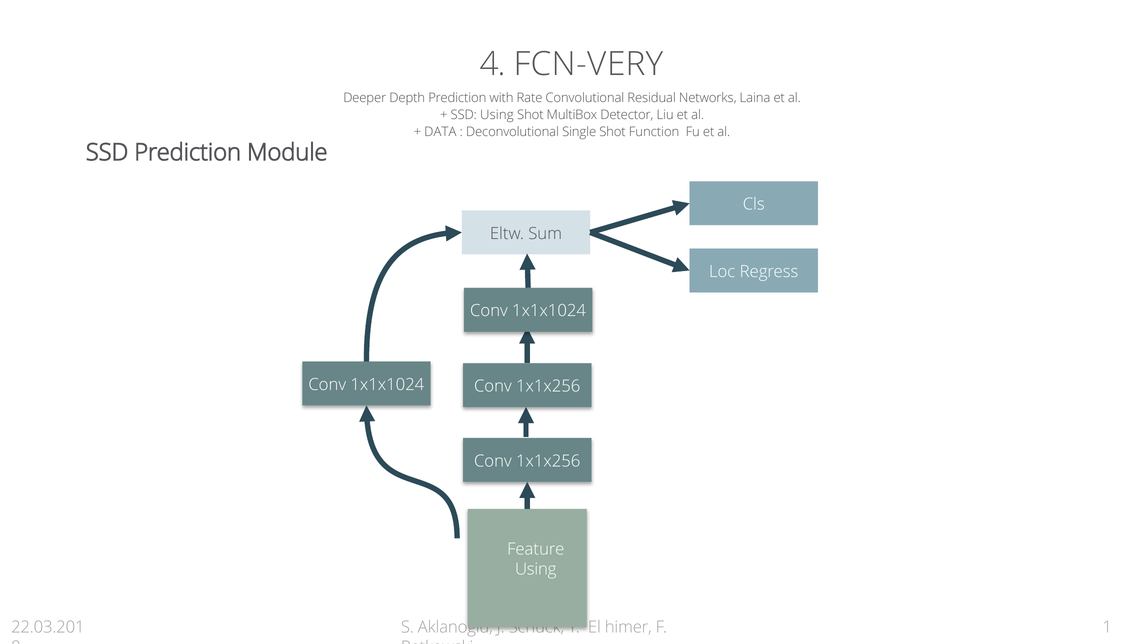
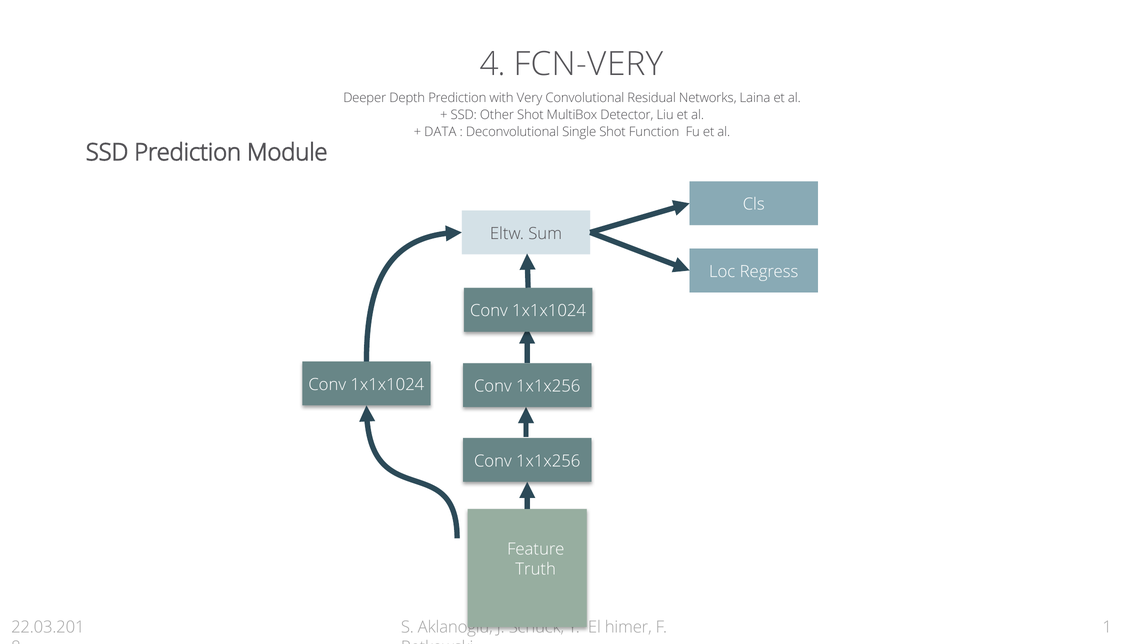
Rate: Rate -> Very
SSD Using: Using -> Other
Using at (536, 569): Using -> Truth
